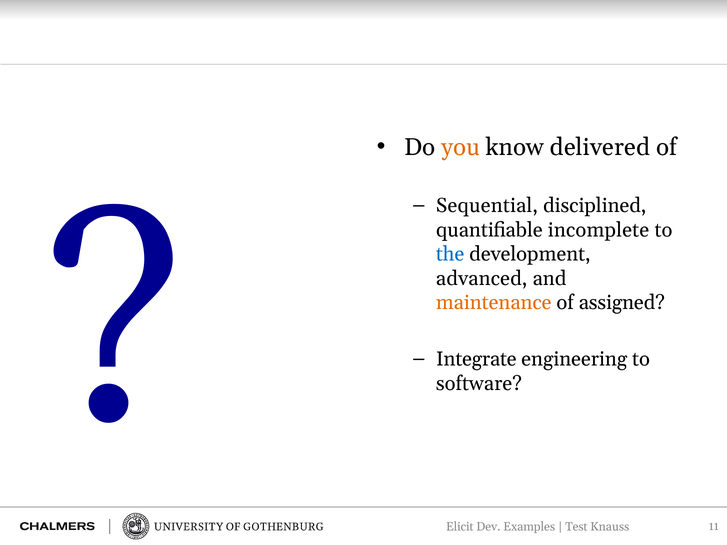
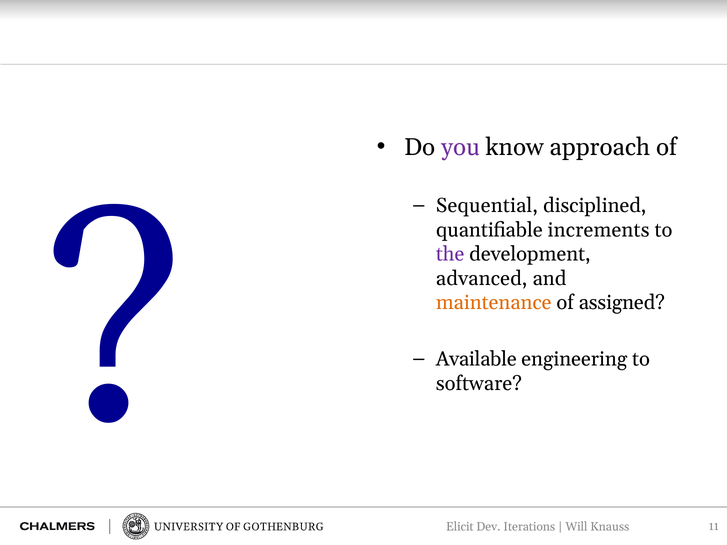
you colour: orange -> purple
delivered: delivered -> approach
incomplete: incomplete -> increments
the colour: blue -> purple
Integrate: Integrate -> Available
Examples: Examples -> Iterations
Test: Test -> Will
